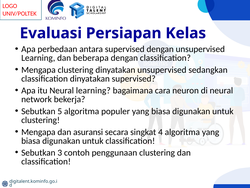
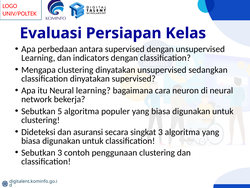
beberapa: beberapa -> indicators
Mengapa at (38, 132): Mengapa -> Dideteksi
singkat 4: 4 -> 3
